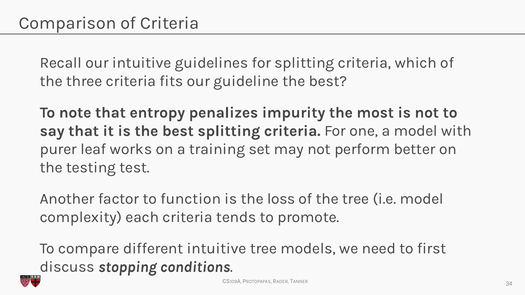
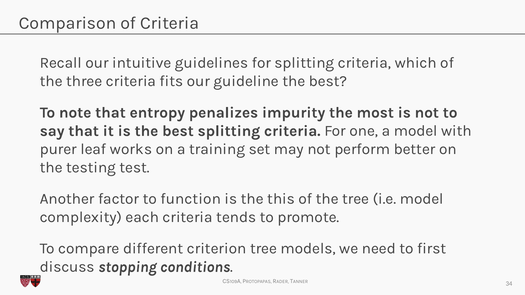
loss: loss -> this
different intuitive: intuitive -> criterion
